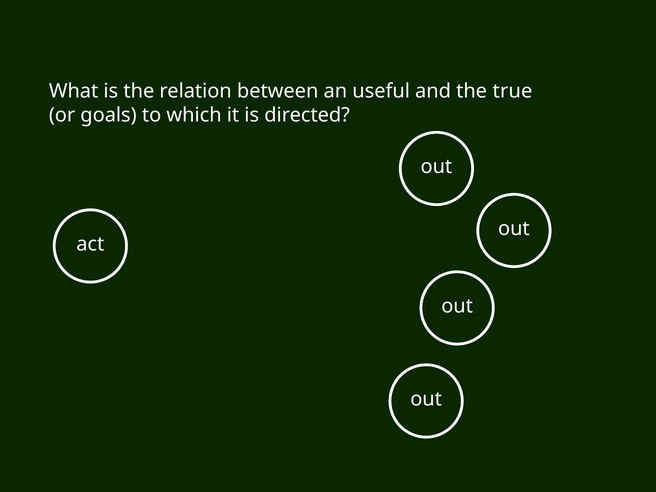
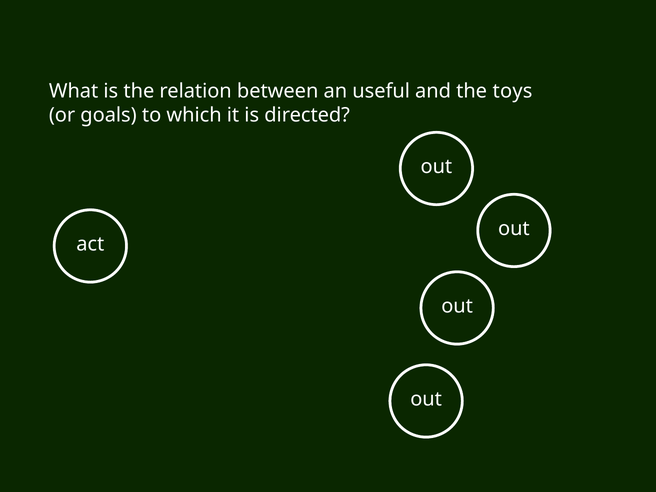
true: true -> toys
